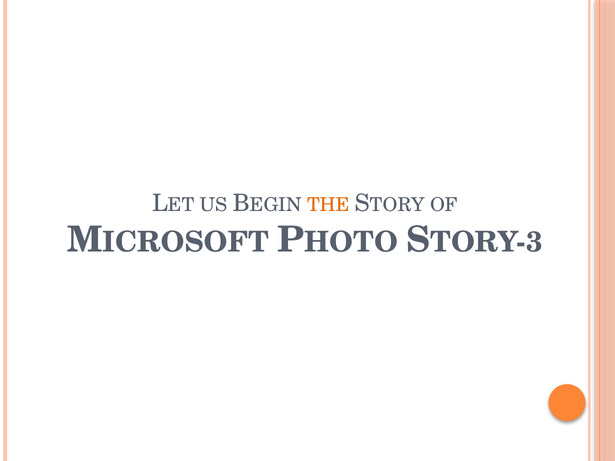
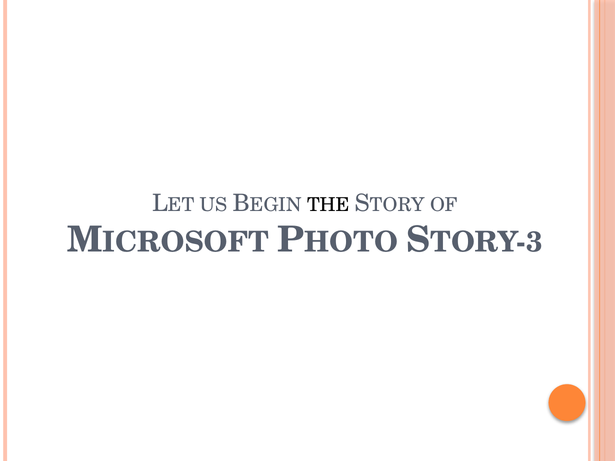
THE colour: orange -> black
